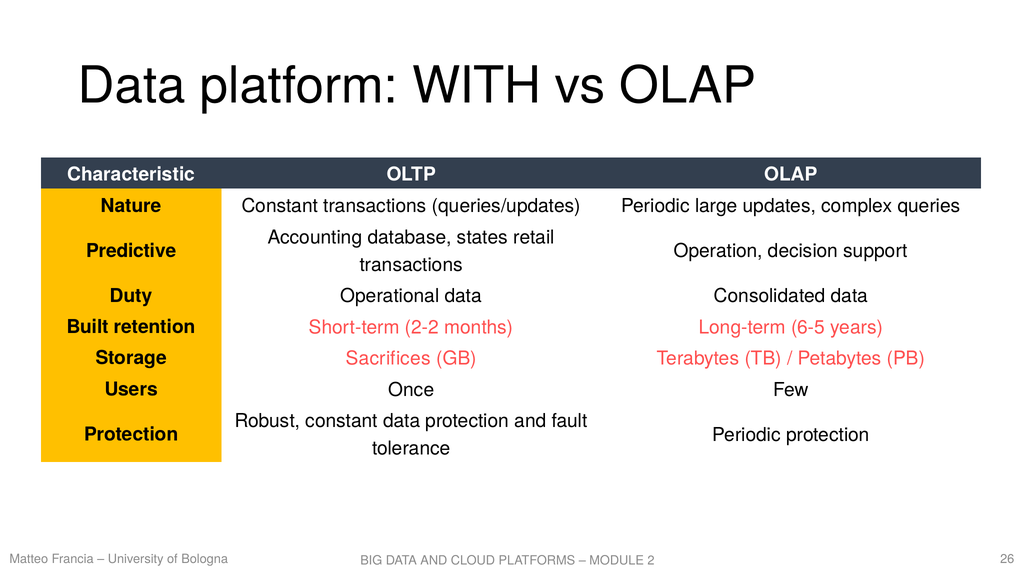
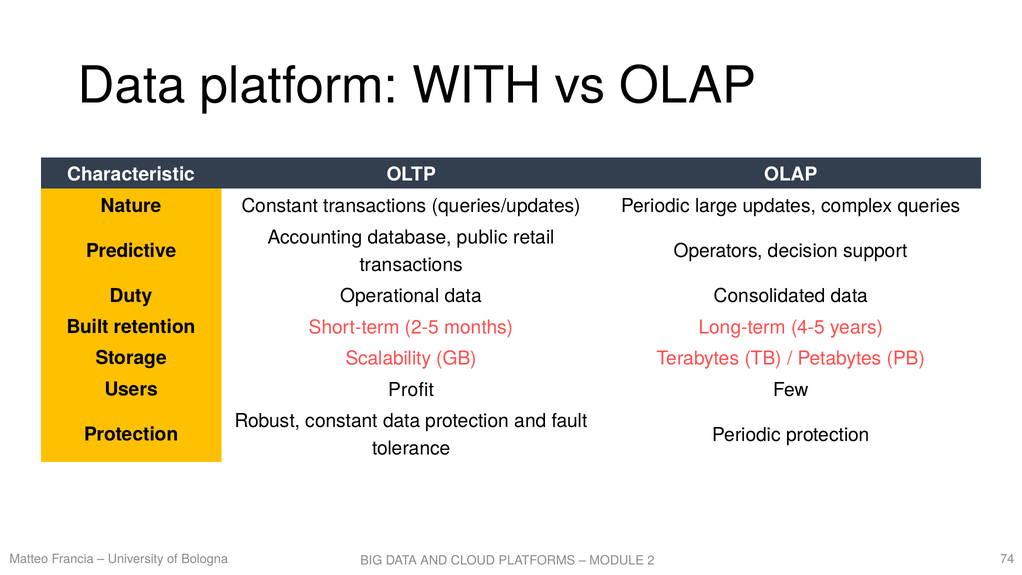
states: states -> public
Operation: Operation -> Operators
2-2: 2-2 -> 2-5
6-5: 6-5 -> 4-5
Sacrifices: Sacrifices -> Scalability
Once: Once -> Profit
26: 26 -> 74
